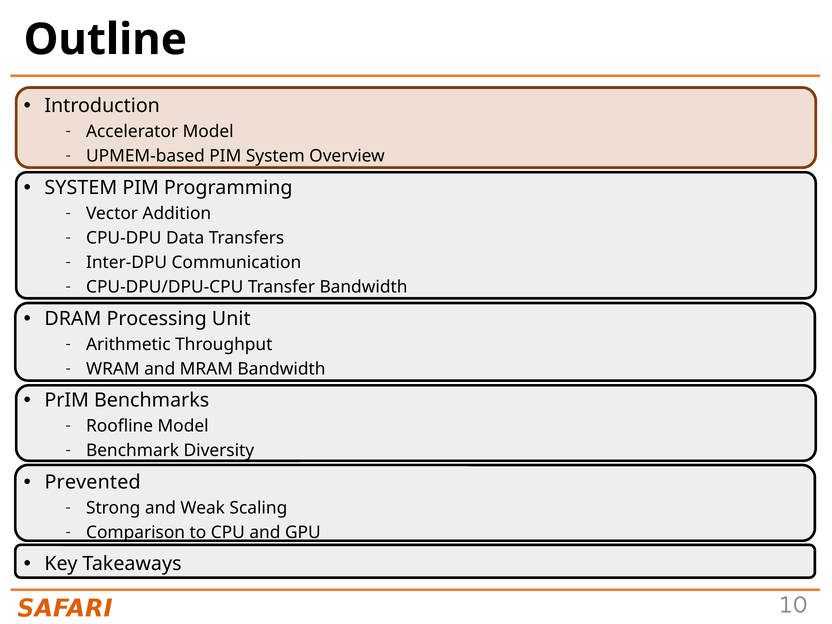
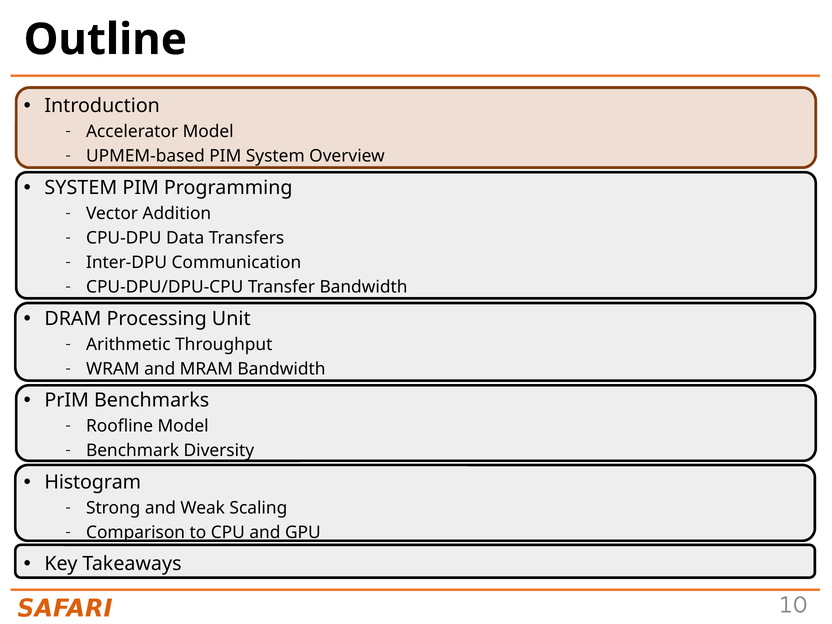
Prevented: Prevented -> Histogram
